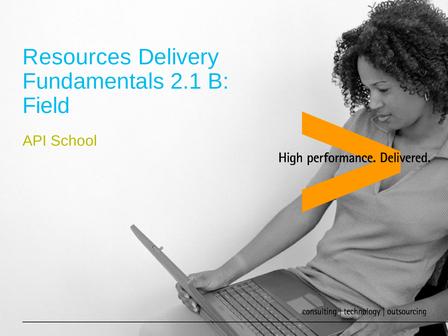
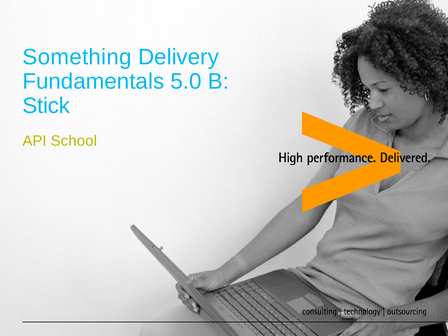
Resources: Resources -> Something
2.1: 2.1 -> 5.0
Field: Field -> Stick
